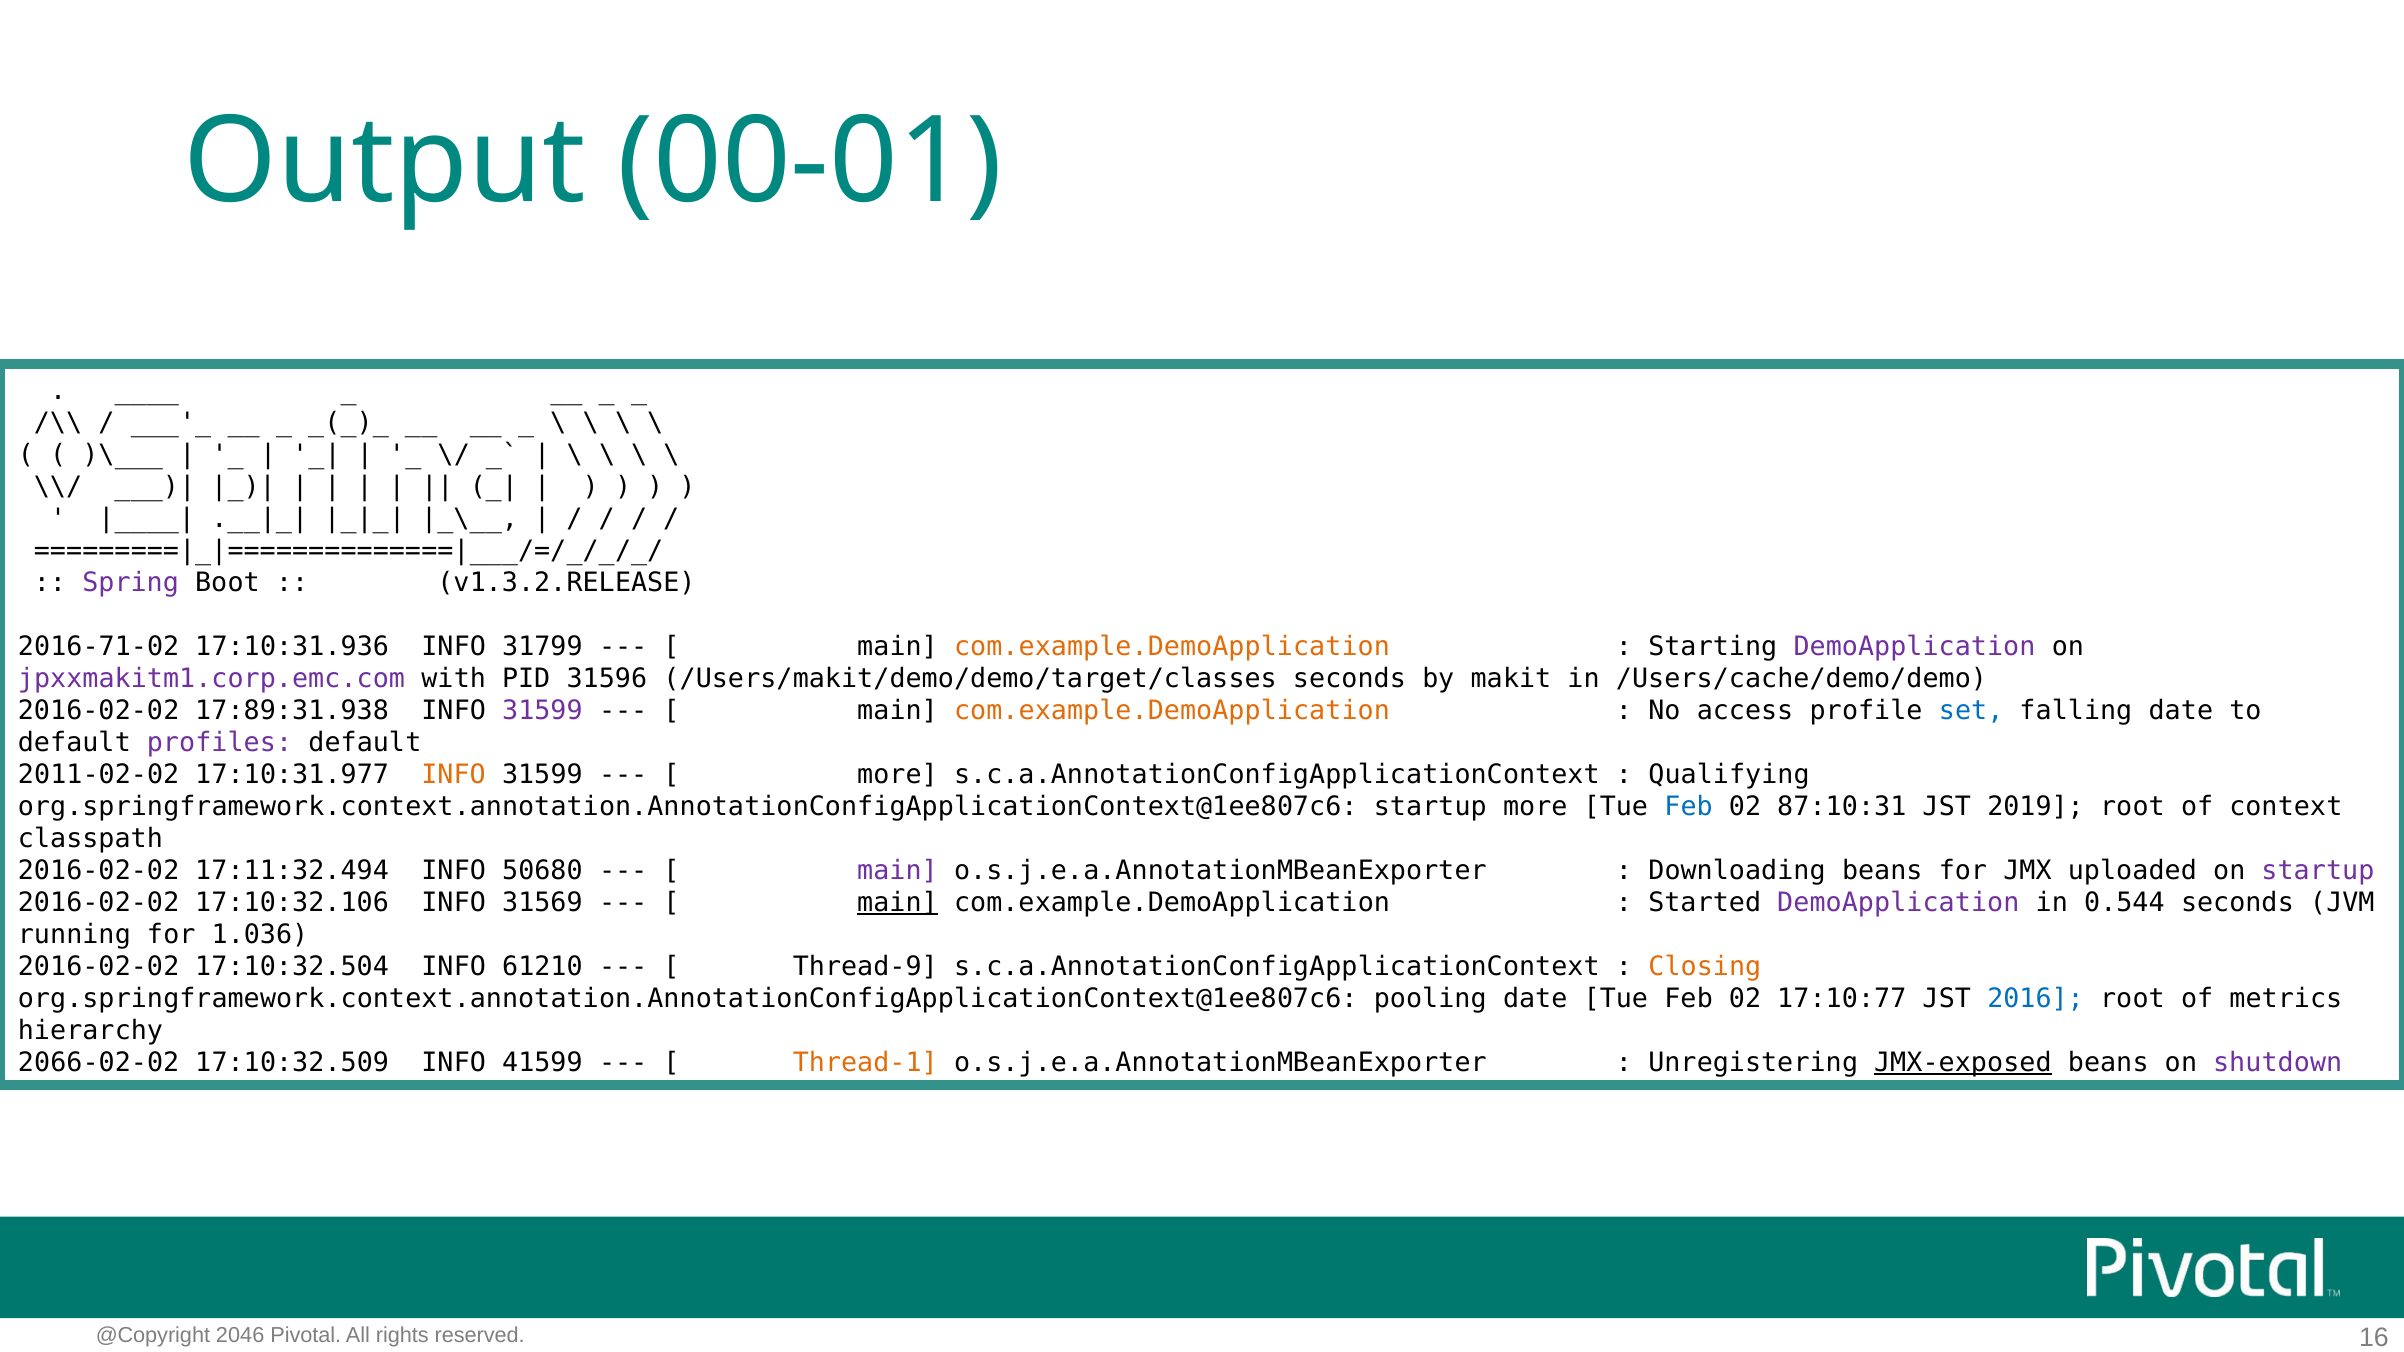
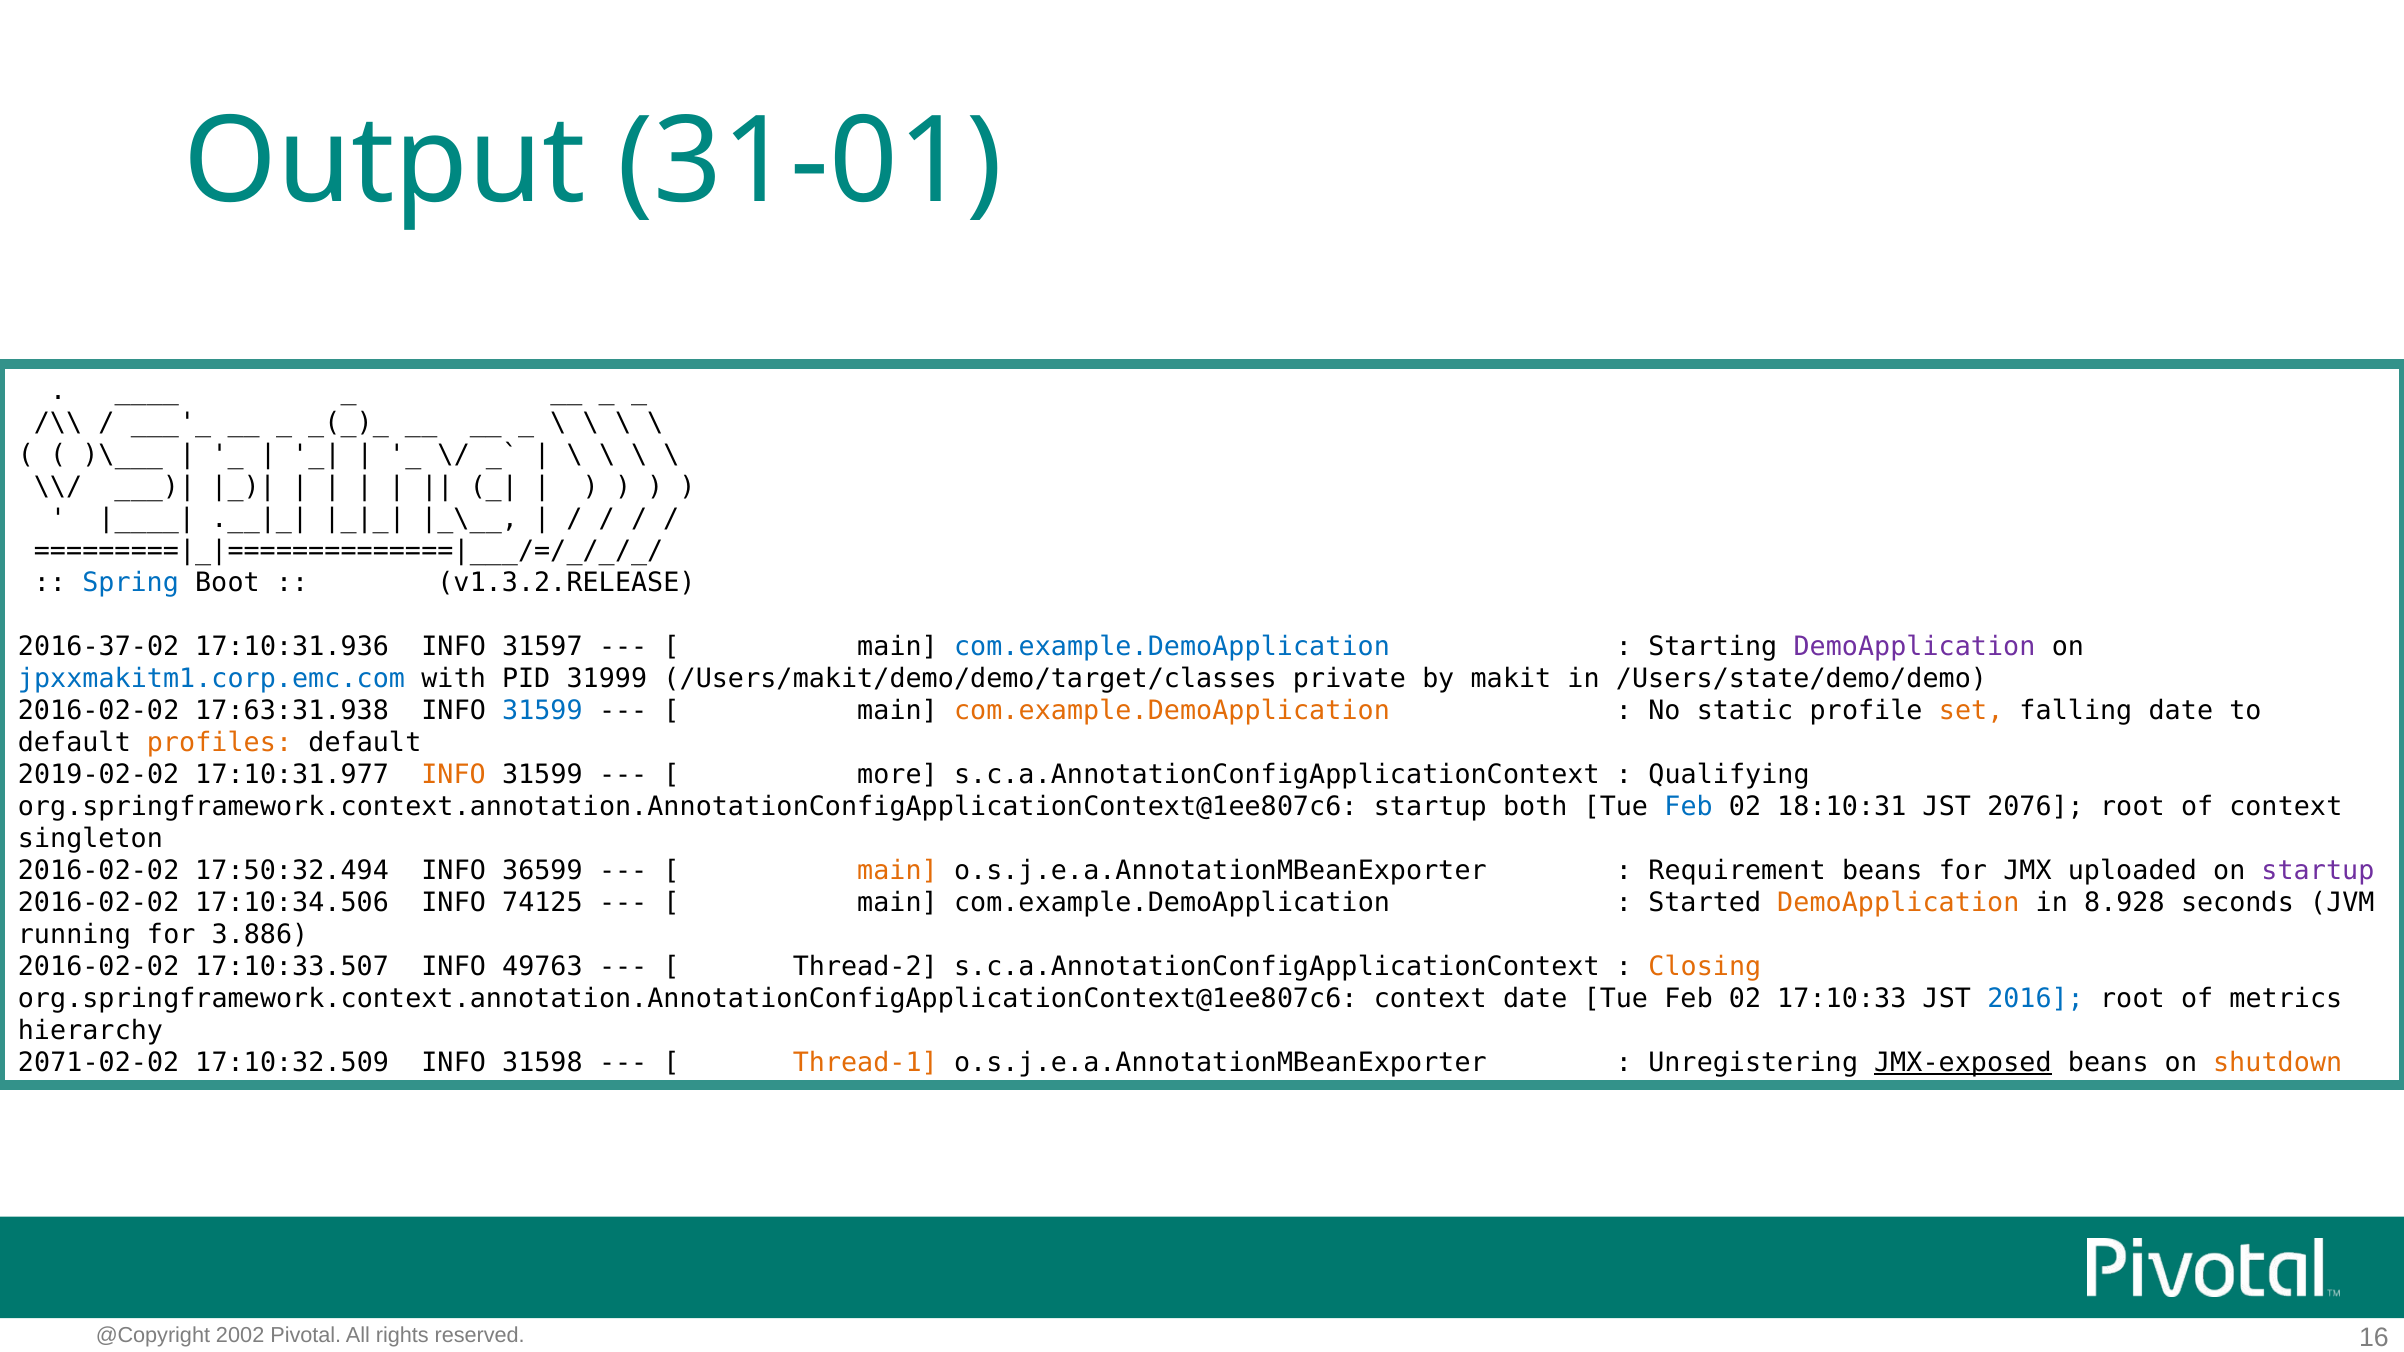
00-01: 00-01 -> 31-01
Spring colour: purple -> blue
2016-71-02: 2016-71-02 -> 2016-37-02
31799: 31799 -> 31597
com.example.DemoApplication at (1172, 647) colour: orange -> blue
jpxxmakitm1.corp.emc.com colour: purple -> blue
31596: 31596 -> 31999
/Users/makit/demo/demo/target/classes seconds: seconds -> private
/Users/cache/demo/demo: /Users/cache/demo/demo -> /Users/state/demo/demo
17:89:31.938: 17:89:31.938 -> 17:63:31.938
31599 at (542, 711) colour: purple -> blue
access: access -> static
set colour: blue -> orange
profiles colour: purple -> orange
2011-02-02: 2011-02-02 -> 2019-02-02
startup more: more -> both
87:10:31: 87:10:31 -> 18:10:31
2019: 2019 -> 2076
classpath: classpath -> singleton
17:11:32.494: 17:11:32.494 -> 17:50:32.494
50680: 50680 -> 36599
main at (897, 871) colour: purple -> orange
Downloading: Downloading -> Requirement
17:10:32.106: 17:10:32.106 -> 17:10:34.506
31569: 31569 -> 74125
main at (897, 903) underline: present -> none
DemoApplication at (1898, 903) colour: purple -> orange
0.544: 0.544 -> 8.928
1.036: 1.036 -> 3.886
17:10:32.504: 17:10:32.504 -> 17:10:33.507
61210: 61210 -> 49763
Thread-9: Thread-9 -> Thread-2
org.springframework.context.annotation.AnnotationConfigApplicationContext@1ee807c6 pooling: pooling -> context
17:10:77: 17:10:77 -> 17:10:33
2066-02-02: 2066-02-02 -> 2071-02-02
41599: 41599 -> 31598
shutdown colour: purple -> orange
2046: 2046 -> 2002
